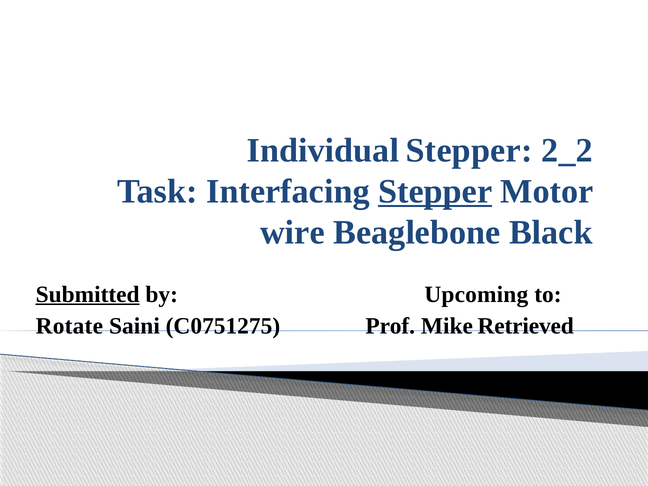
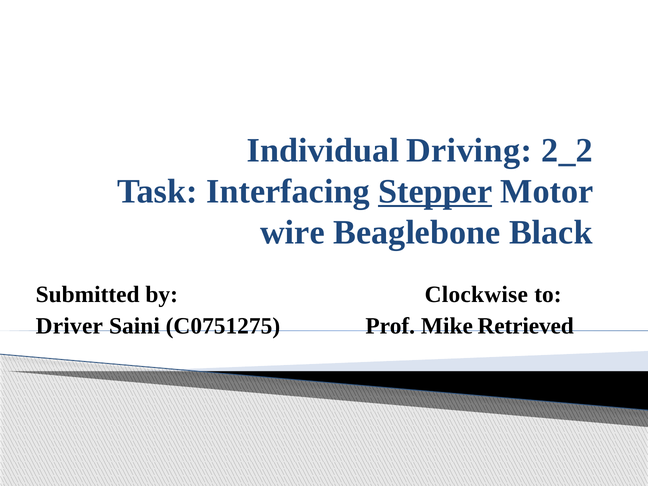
Individual Stepper: Stepper -> Driving
Submitted underline: present -> none
Upcoming: Upcoming -> Clockwise
Rotate: Rotate -> Driver
